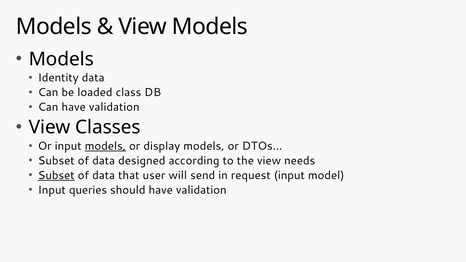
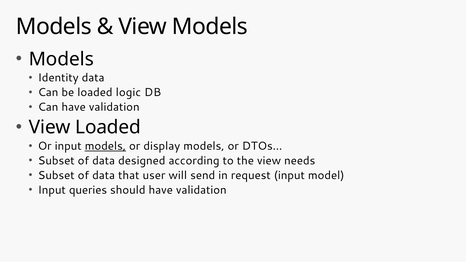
class: class -> logic
View Classes: Classes -> Loaded
Subset at (56, 175) underline: present -> none
